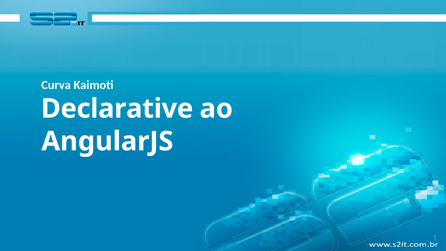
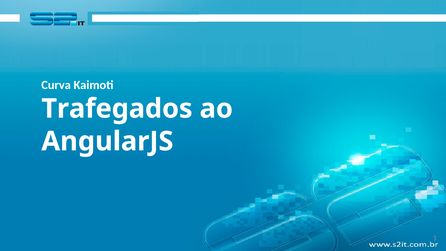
Declarative: Declarative -> Trafegados
